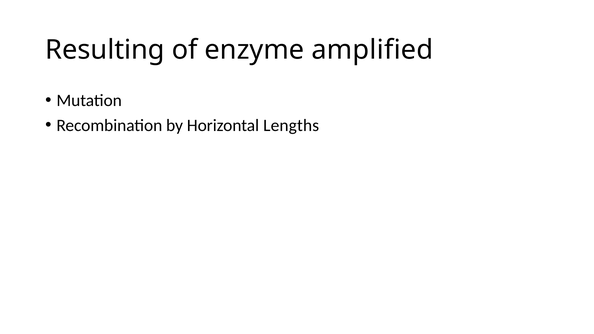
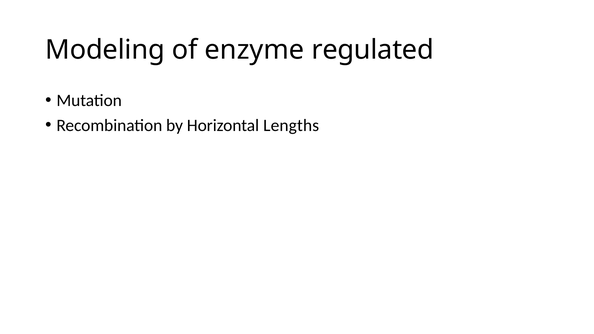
Resulting: Resulting -> Modeling
amplified: amplified -> regulated
